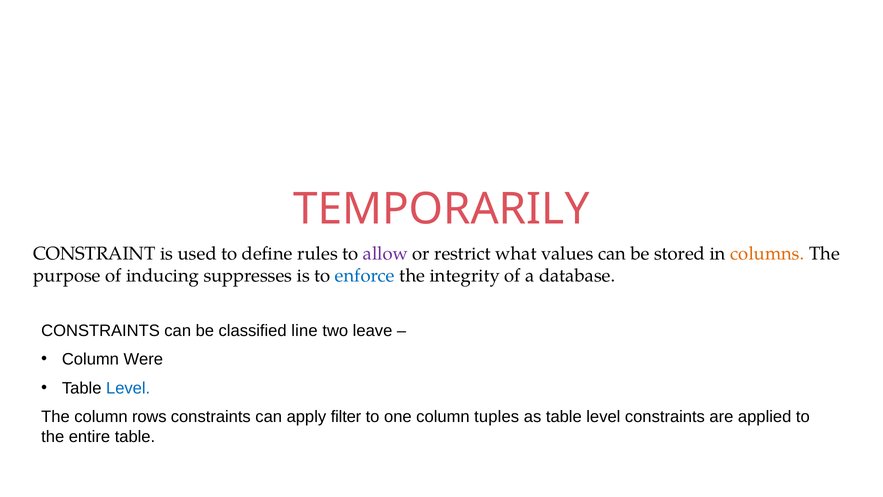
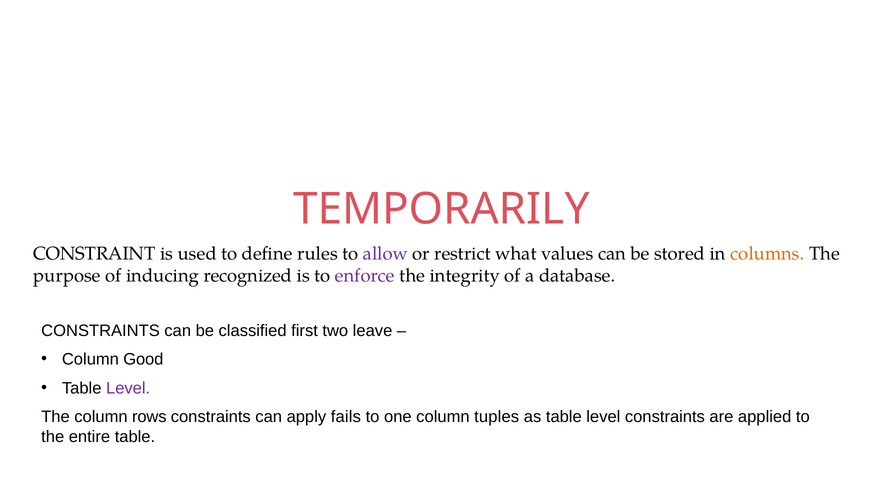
suppresses: suppresses -> recognized
enforce colour: blue -> purple
line: line -> first
Were: Were -> Good
Level at (128, 388) colour: blue -> purple
filter: filter -> fails
